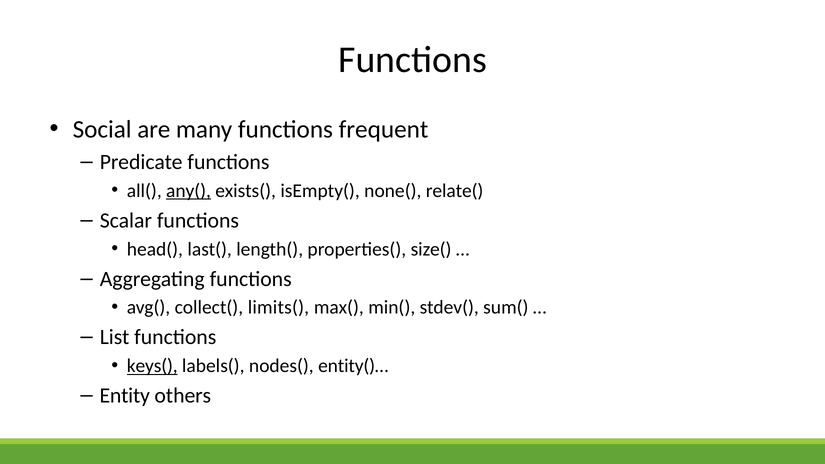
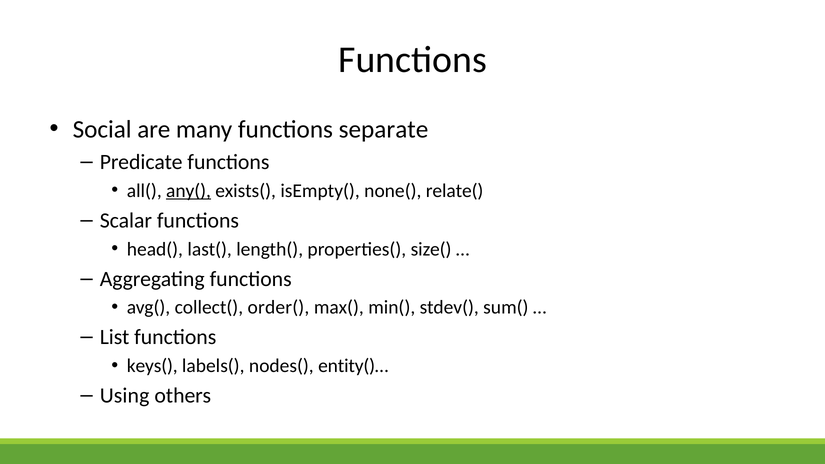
frequent: frequent -> separate
limits(: limits( -> order(
keys( underline: present -> none
Entity: Entity -> Using
